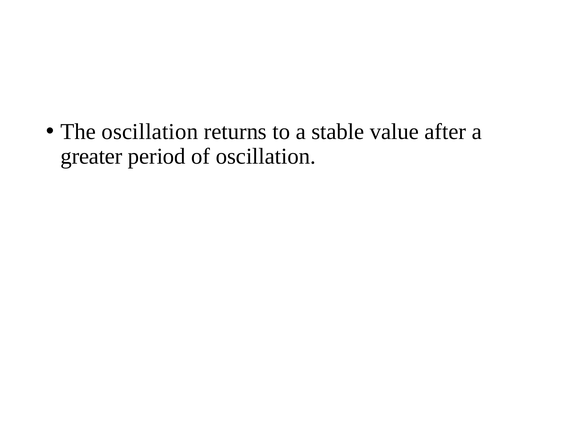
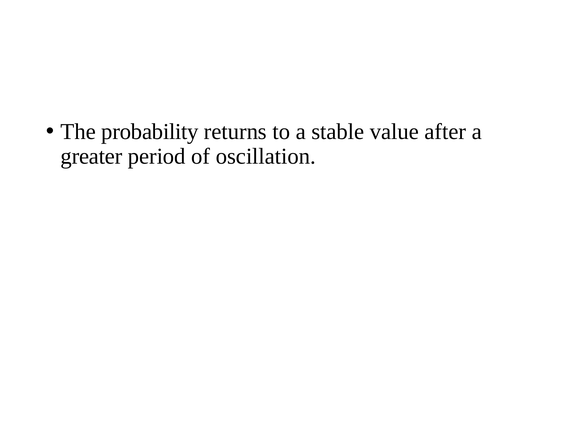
The oscillation: oscillation -> probability
